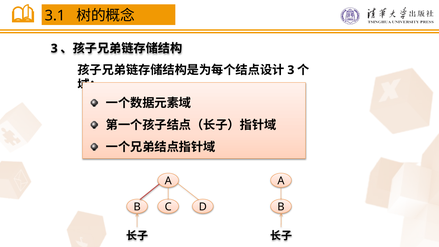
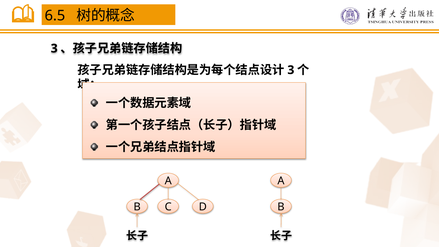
3.1: 3.1 -> 6.5
